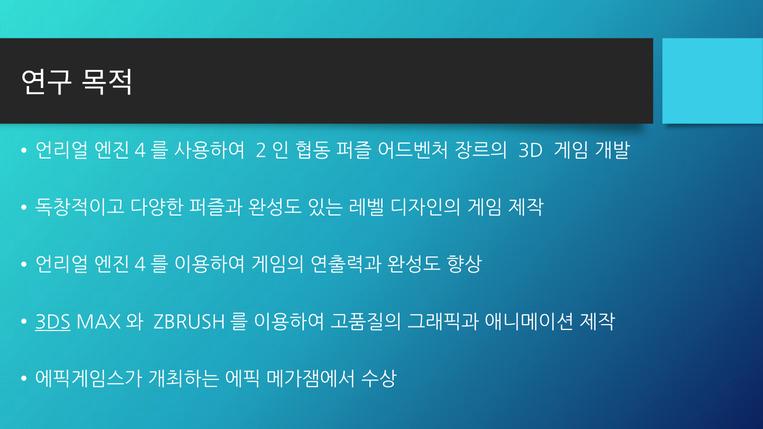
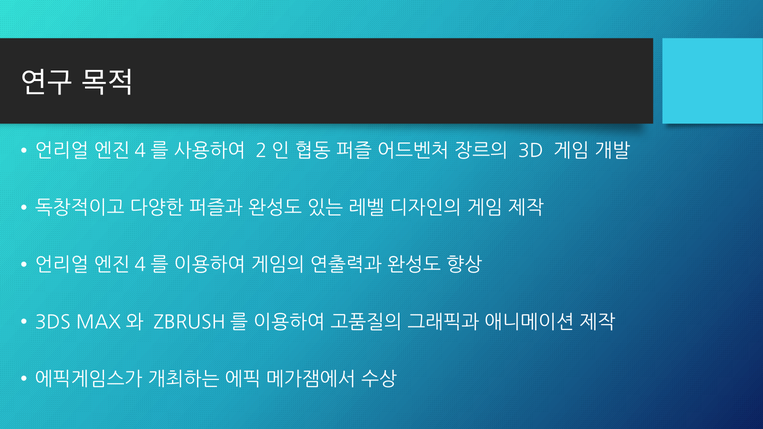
3DS underline: present -> none
